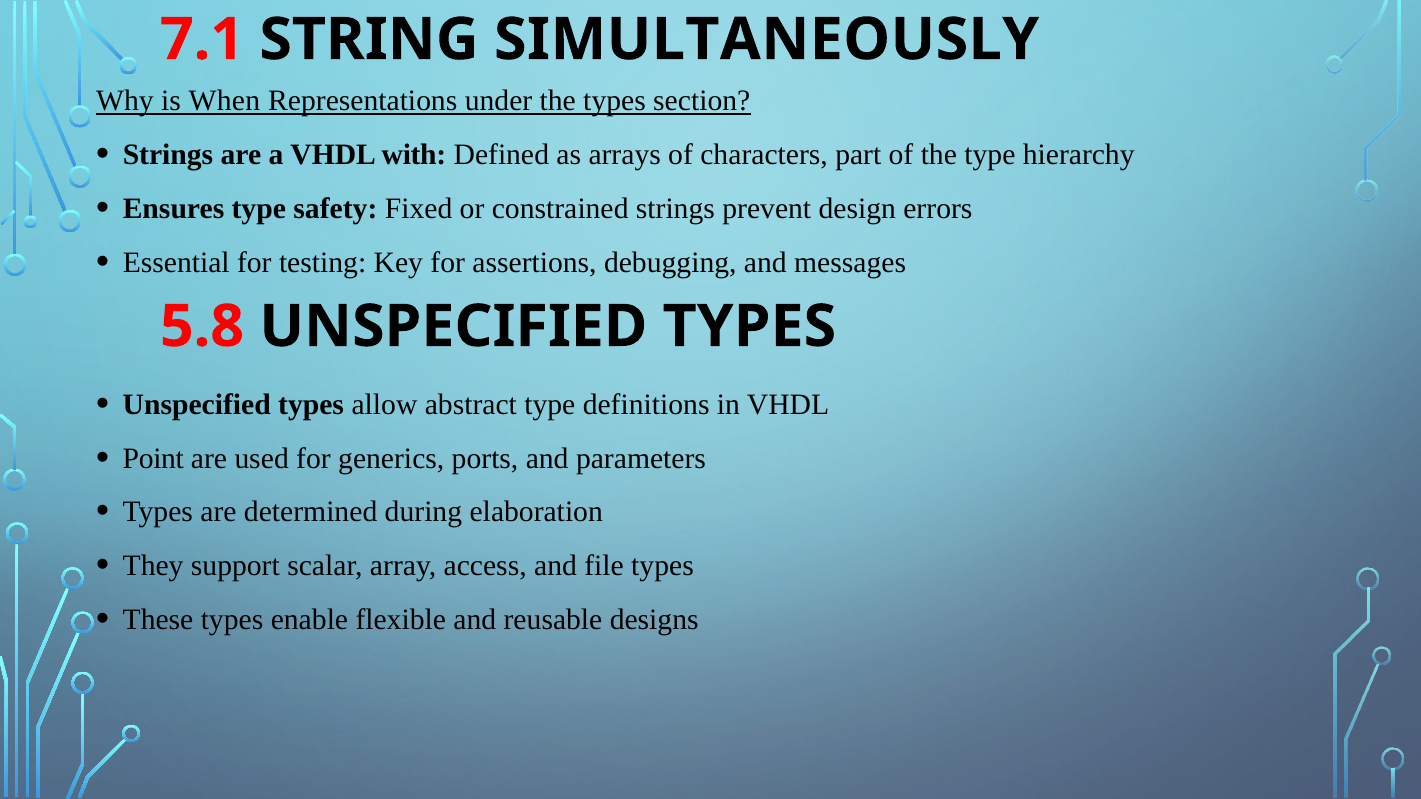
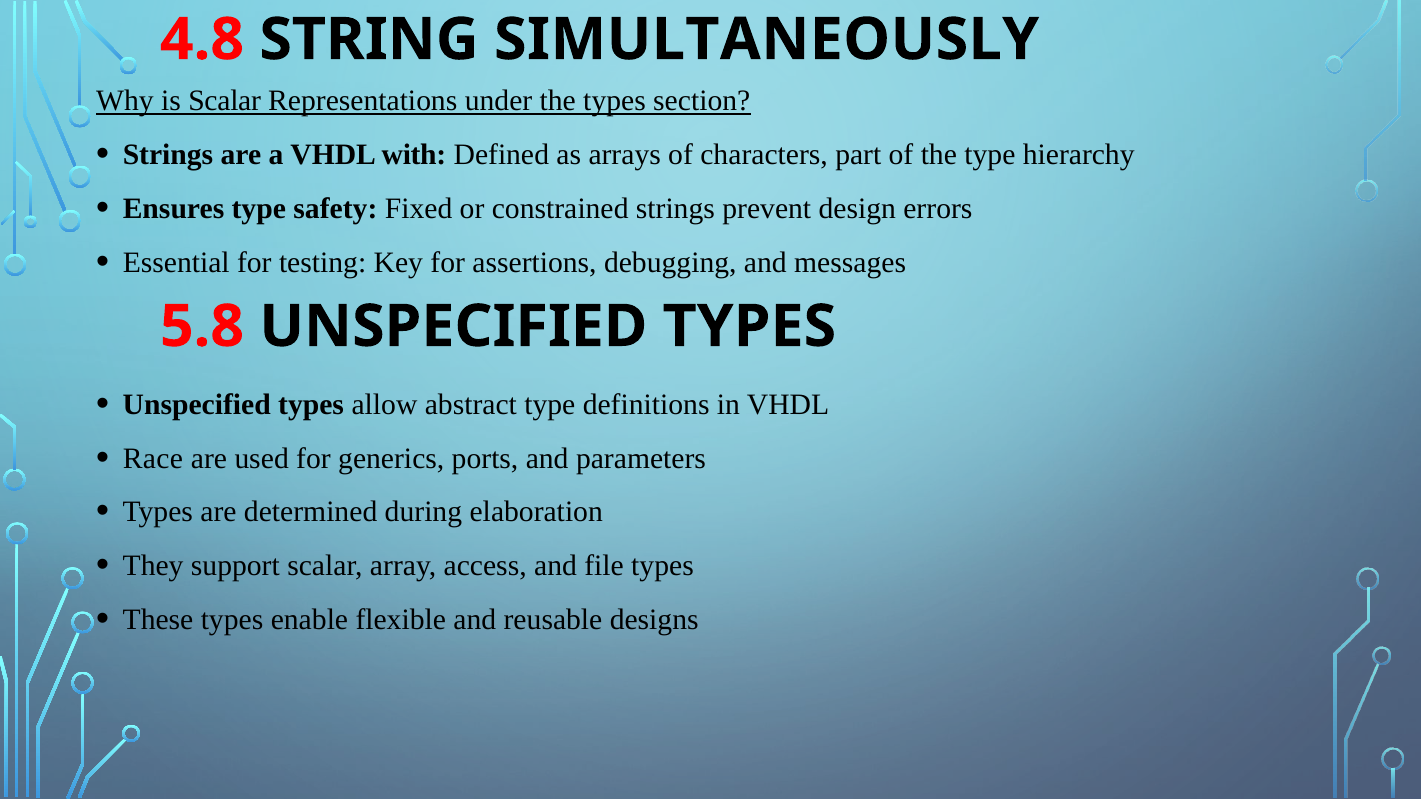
7.1: 7.1 -> 4.8
is When: When -> Scalar
Point: Point -> Race
